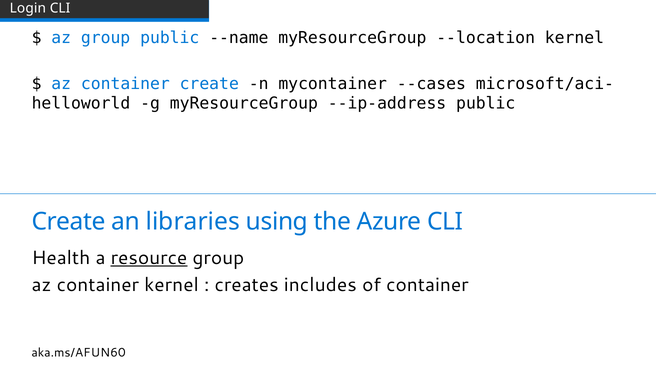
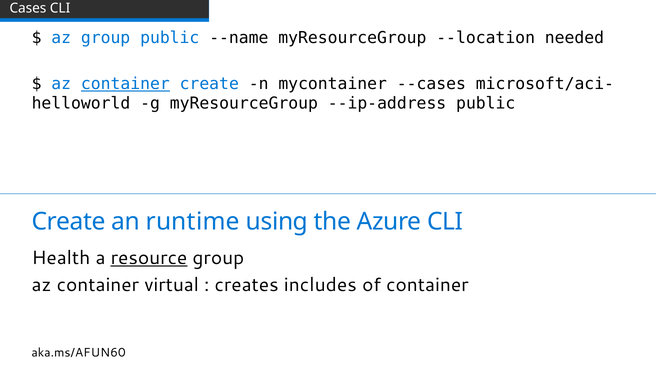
Login: Login -> Cases
--location kernel: kernel -> needed
container at (125, 84) underline: none -> present
libraries: libraries -> runtime
container kernel: kernel -> virtual
